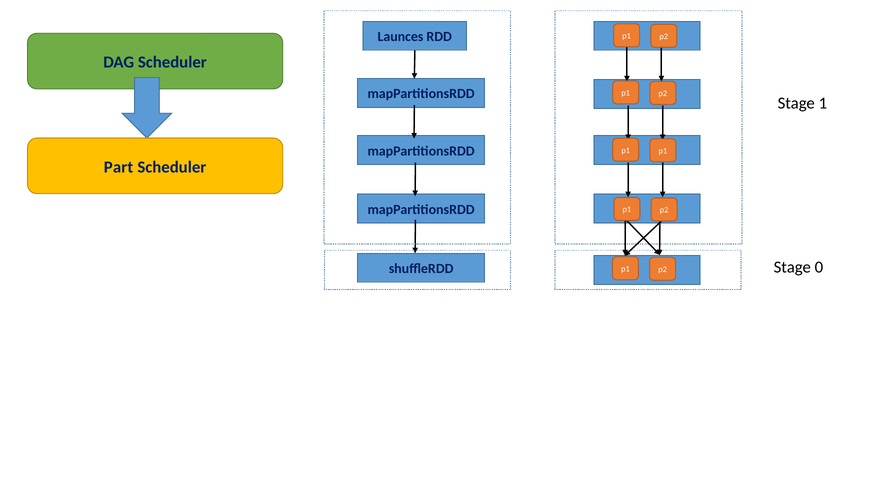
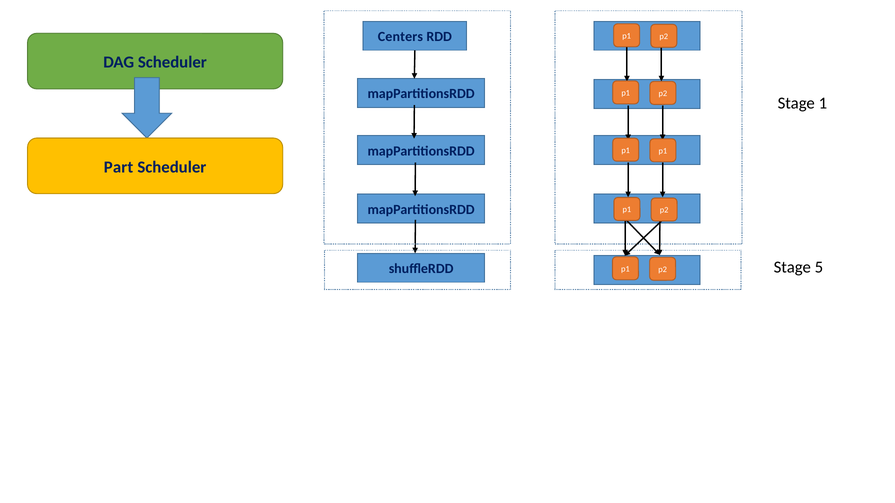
Launces: Launces -> Centers
0: 0 -> 5
